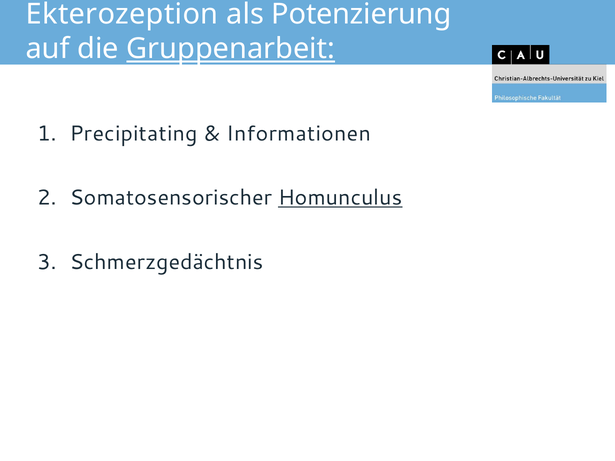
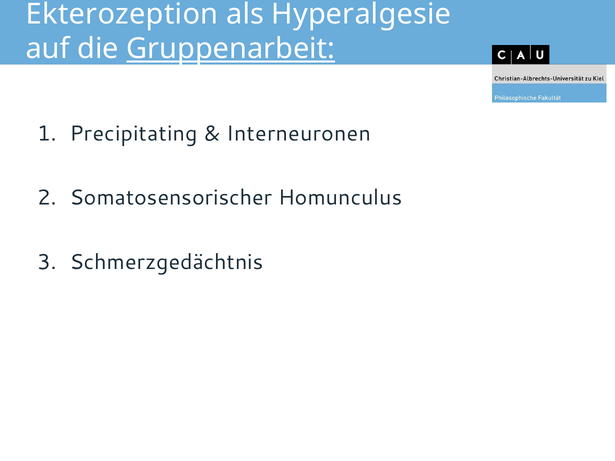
Potenzierung: Potenzierung -> Hyperalgesie
Informationen: Informationen -> Interneuronen
Homunculus underline: present -> none
